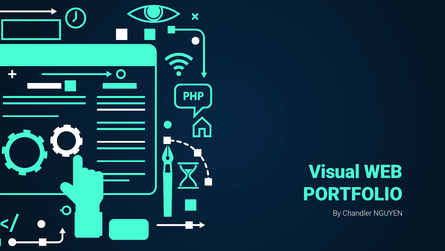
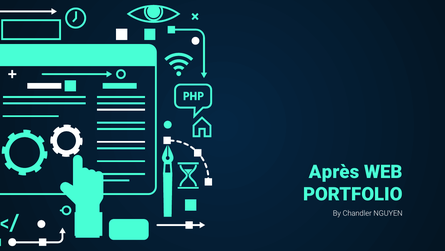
Visual: Visual -> Après
